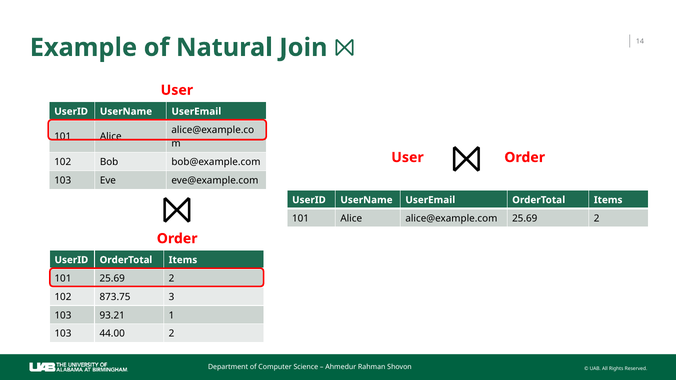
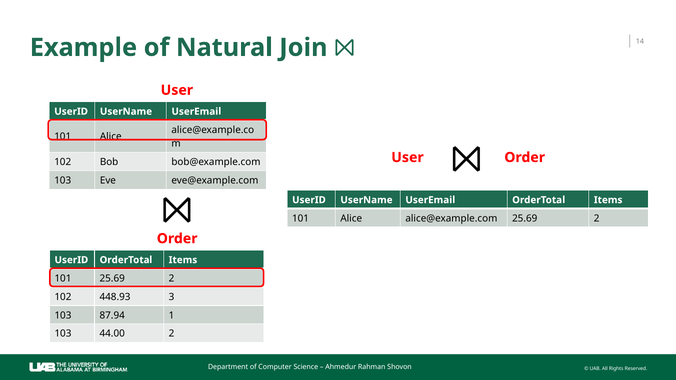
873.75: 873.75 -> 448.93
93.21: 93.21 -> 87.94
